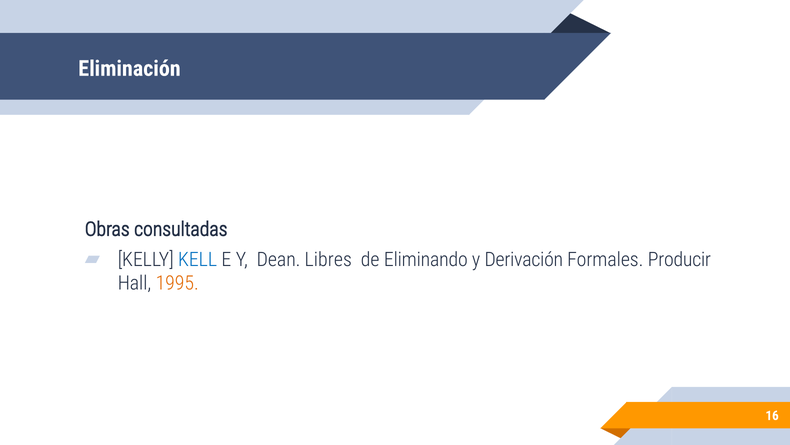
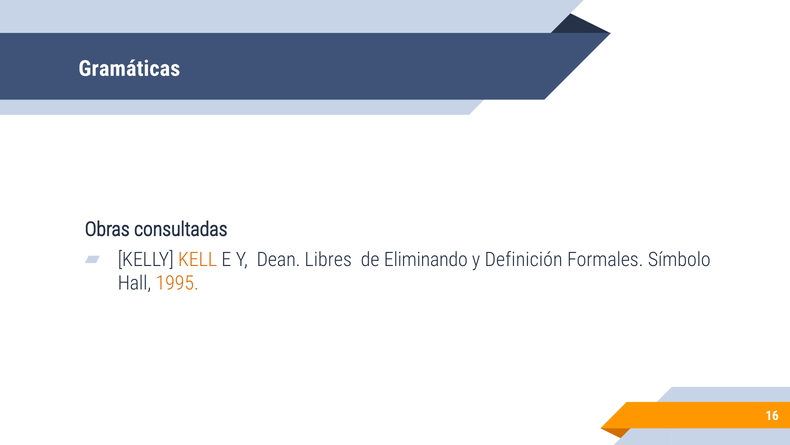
Eliminación: Eliminación -> Gramáticas
KELL colour: blue -> orange
Derivación: Derivación -> Definición
Producir: Producir -> Símbolo
